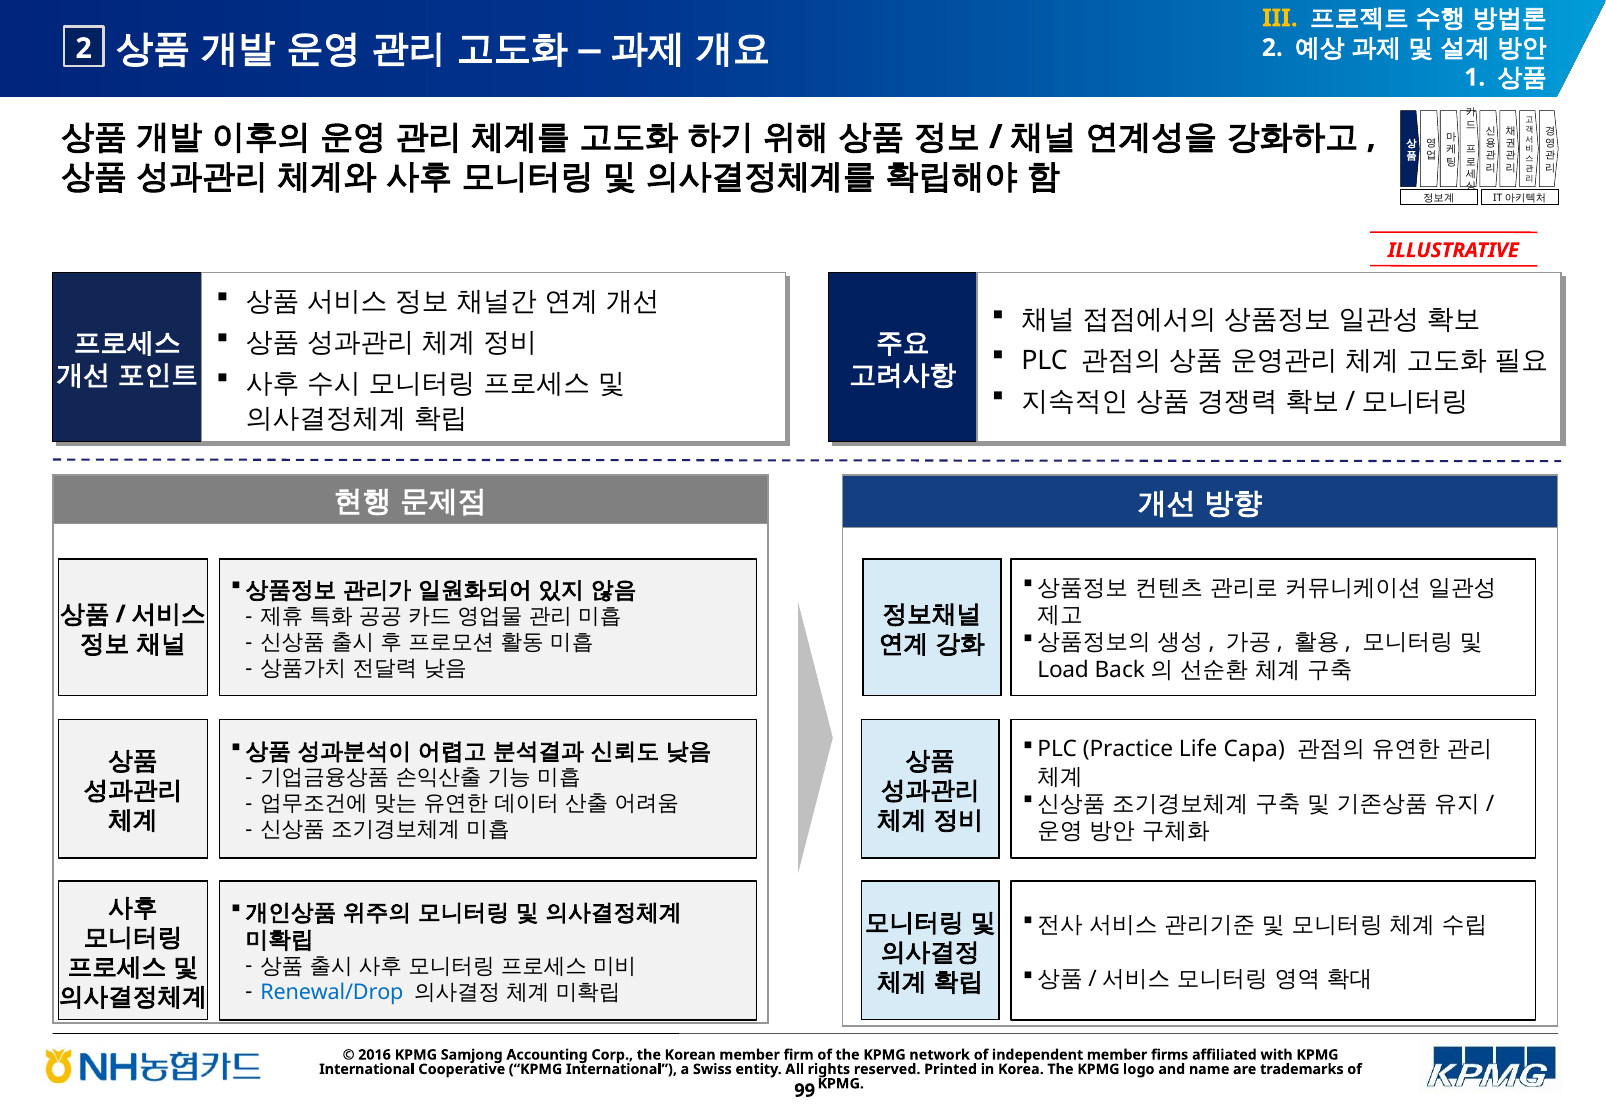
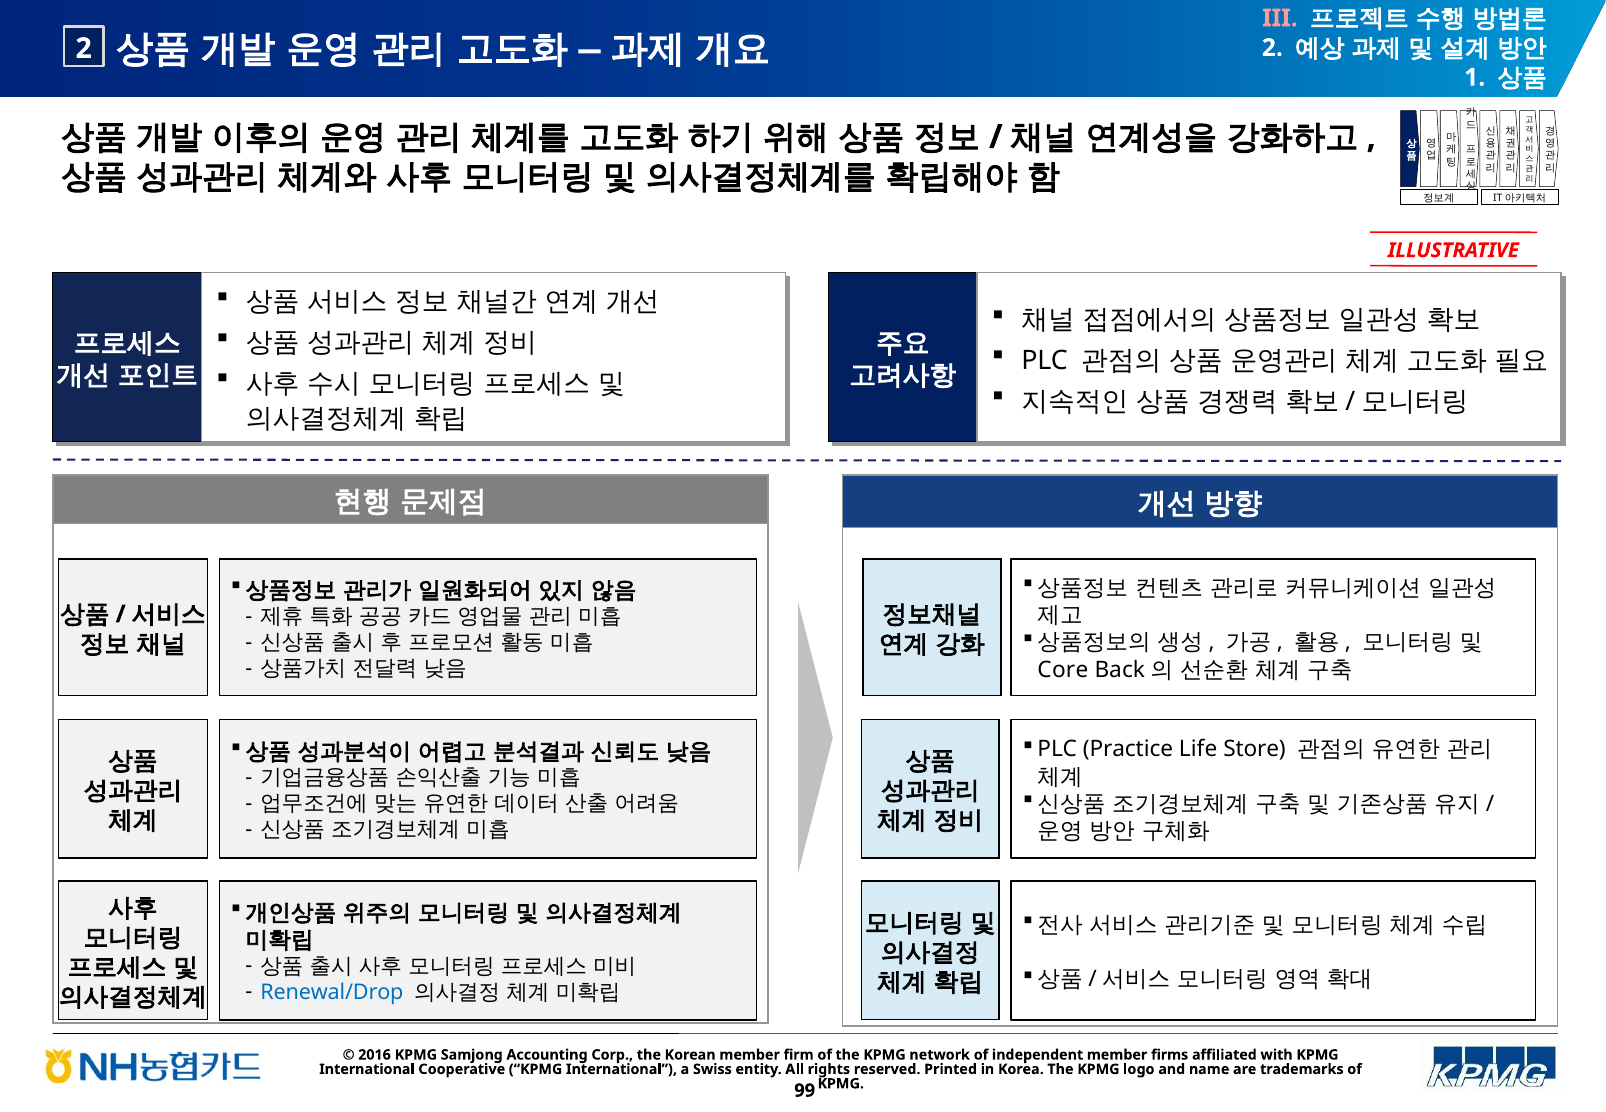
III colour: yellow -> pink
Load: Load -> Core
Capa: Capa -> Store
